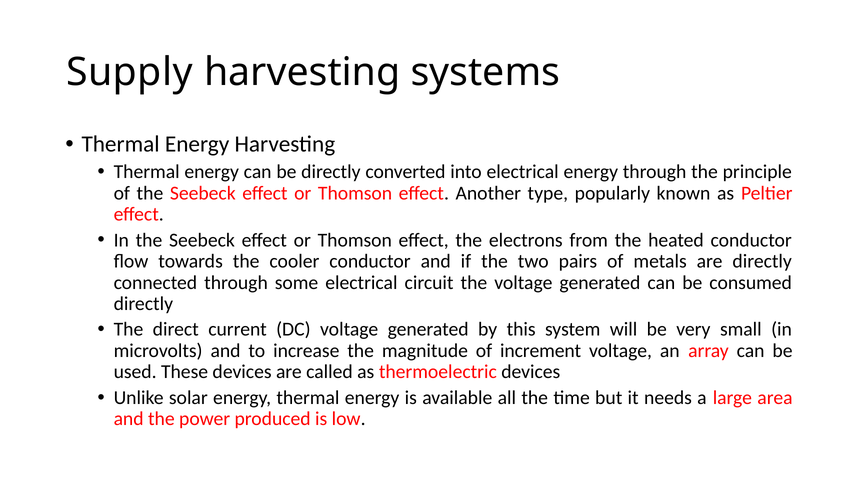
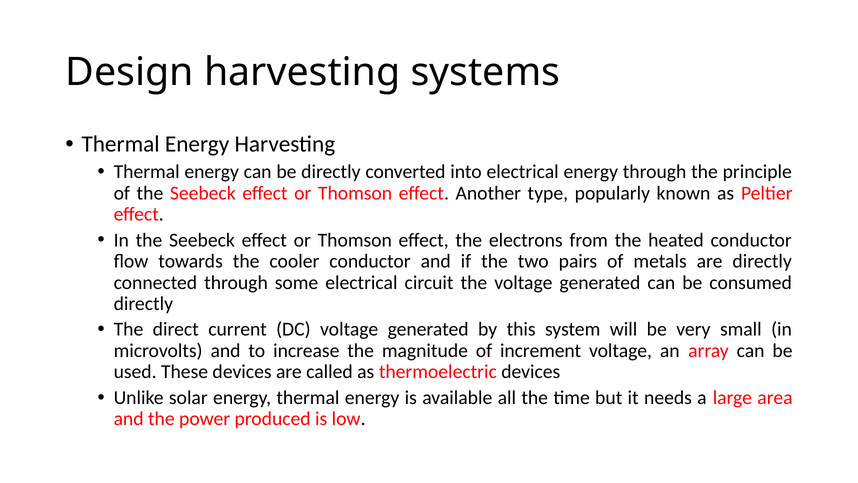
Supply: Supply -> Design
